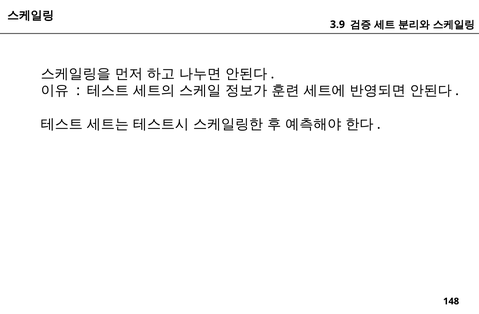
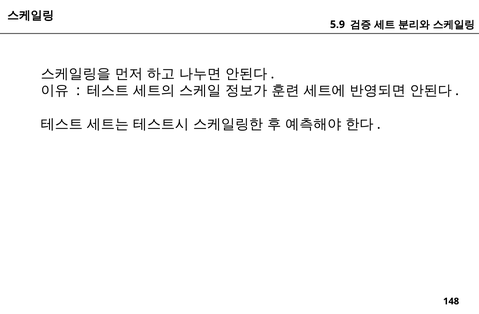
3.9: 3.9 -> 5.9
